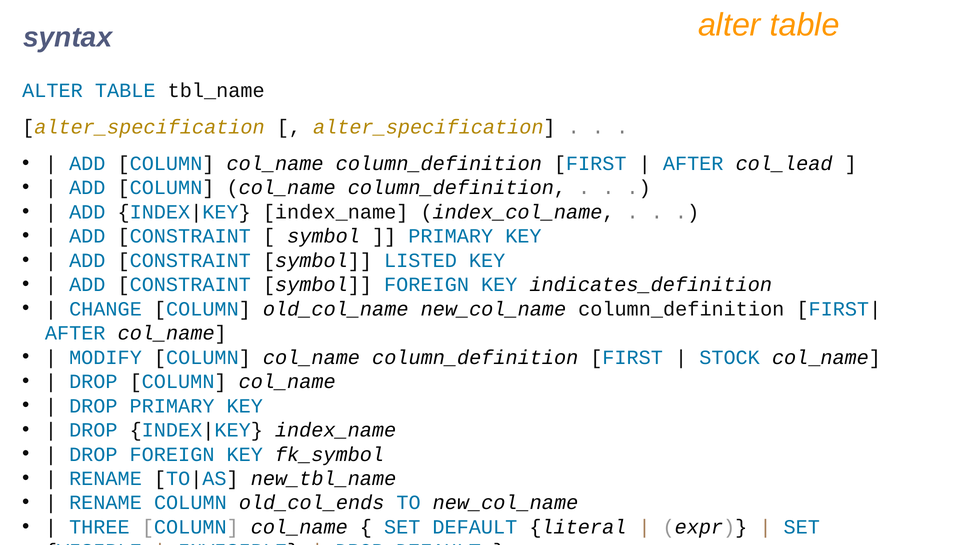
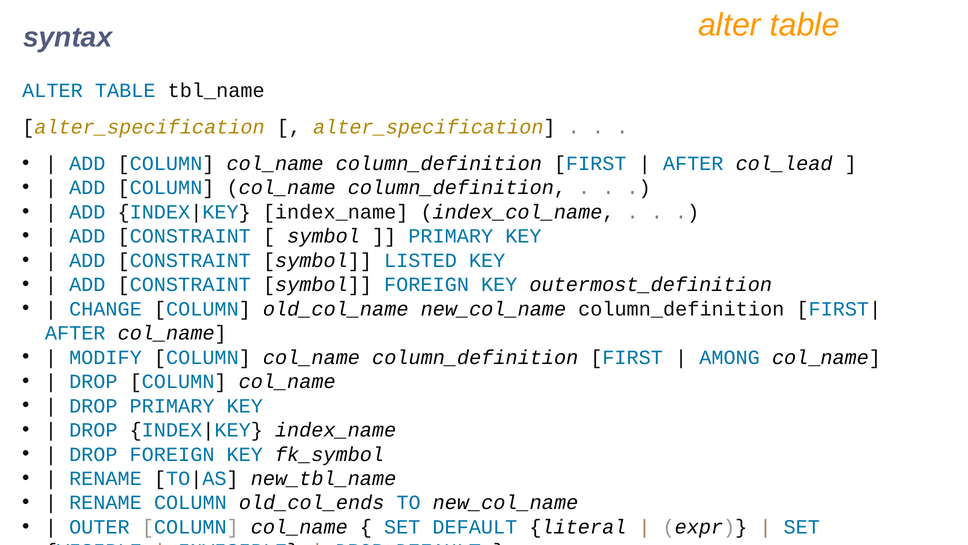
indicates_definition: indicates_definition -> outermost_definition
STOCK: STOCK -> AMONG
THREE: THREE -> OUTER
